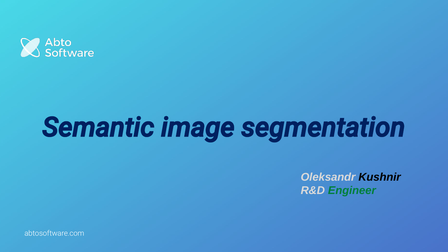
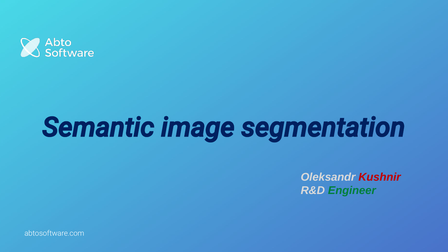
Kushnir colour: black -> red
